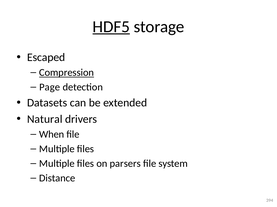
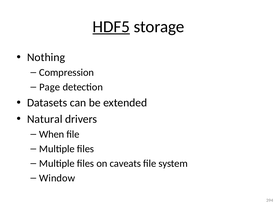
Escaped: Escaped -> Nothing
Compression underline: present -> none
parsers: parsers -> caveats
Distance: Distance -> Window
